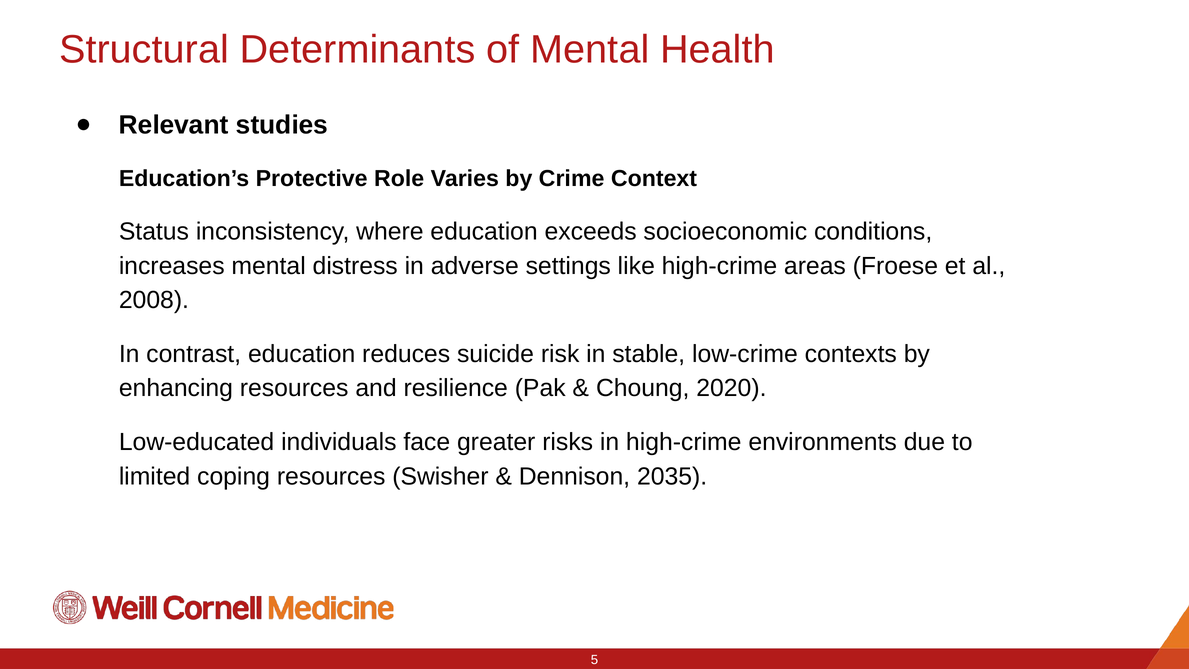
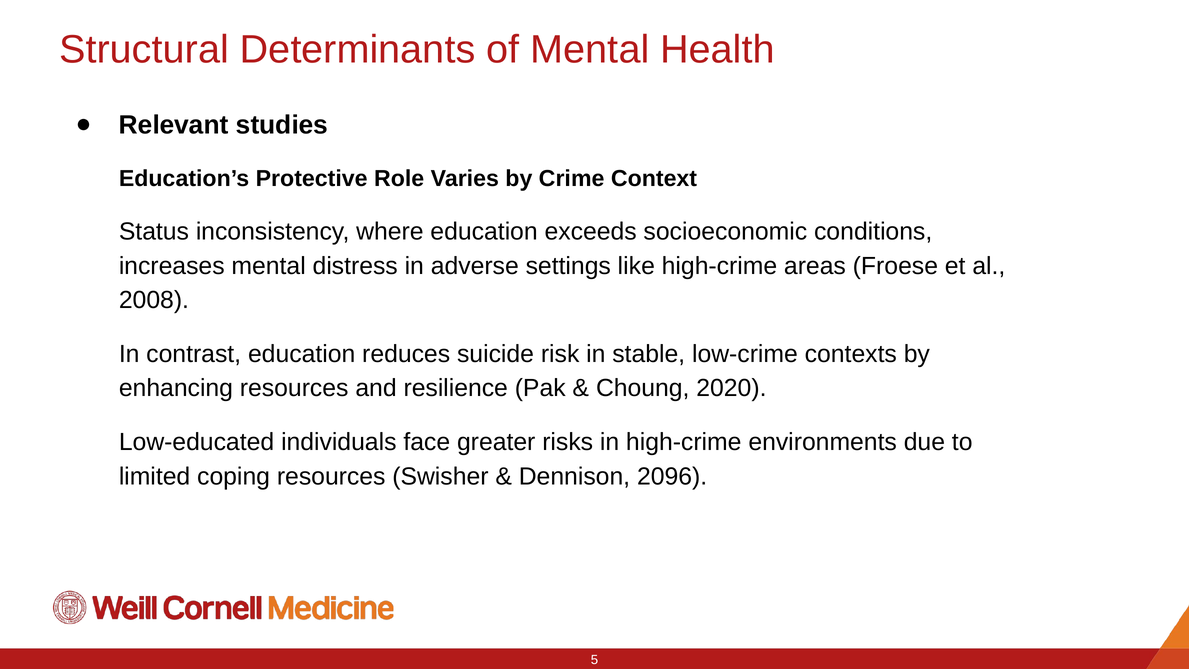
2035: 2035 -> 2096
